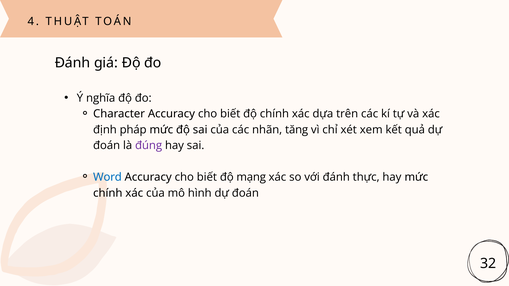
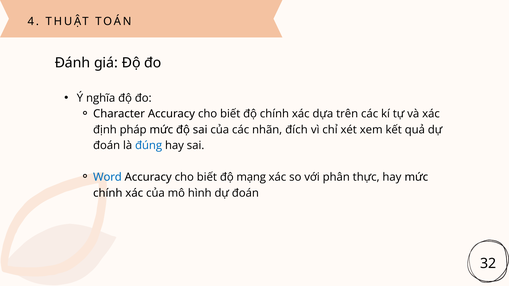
tăng: tăng -> đích
đúng colour: purple -> blue
với đánh: đánh -> phân
